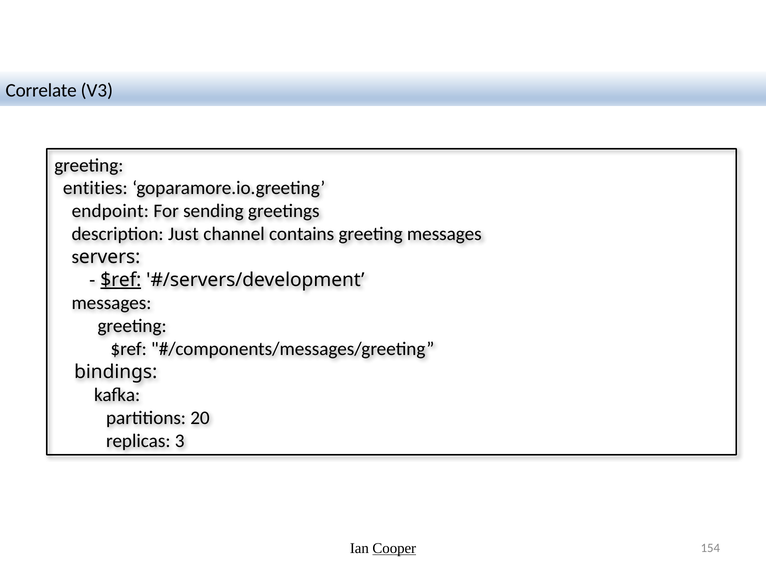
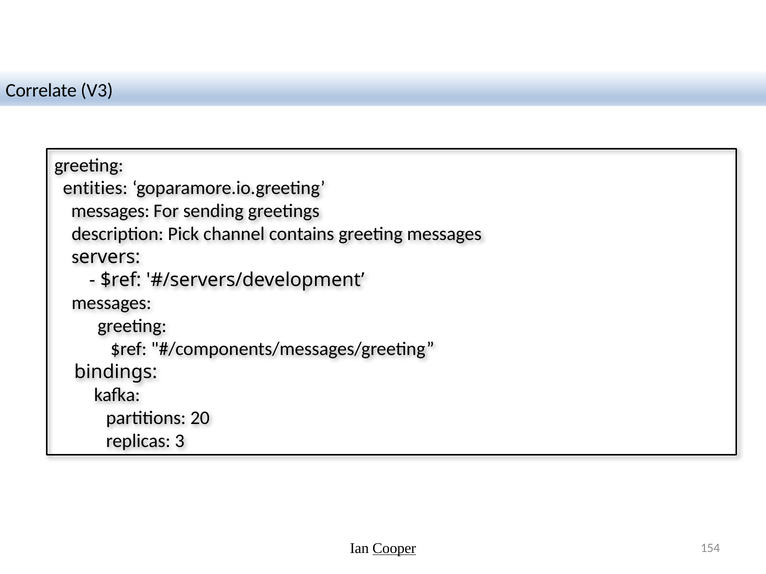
endpoint at (110, 211): endpoint -> messages
Just: Just -> Pick
$ref at (121, 280) underline: present -> none
